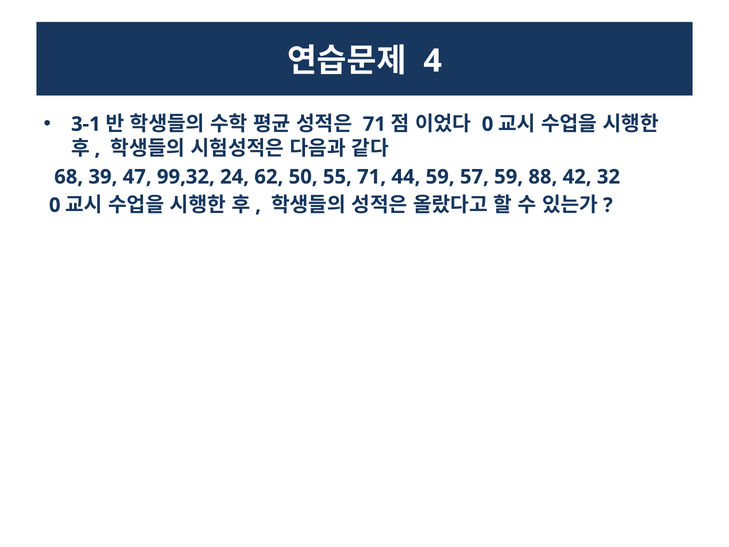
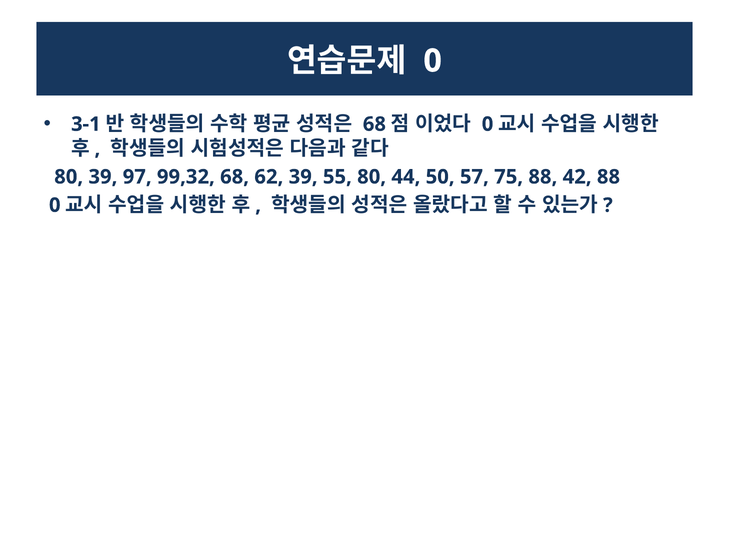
4 at (433, 61): 4 -> 0
71 at (374, 124): 71 -> 68
68 at (69, 177): 68 -> 80
47: 47 -> 97
99,32 24: 24 -> 68
62 50: 50 -> 39
55 71: 71 -> 80
44 59: 59 -> 50
57 59: 59 -> 75
42 32: 32 -> 88
